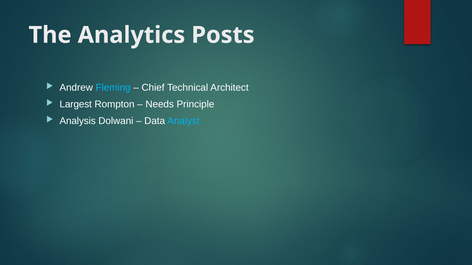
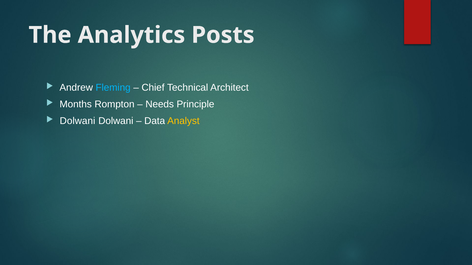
Largest: Largest -> Months
Analysis at (78, 121): Analysis -> Dolwani
Analyst colour: light blue -> yellow
